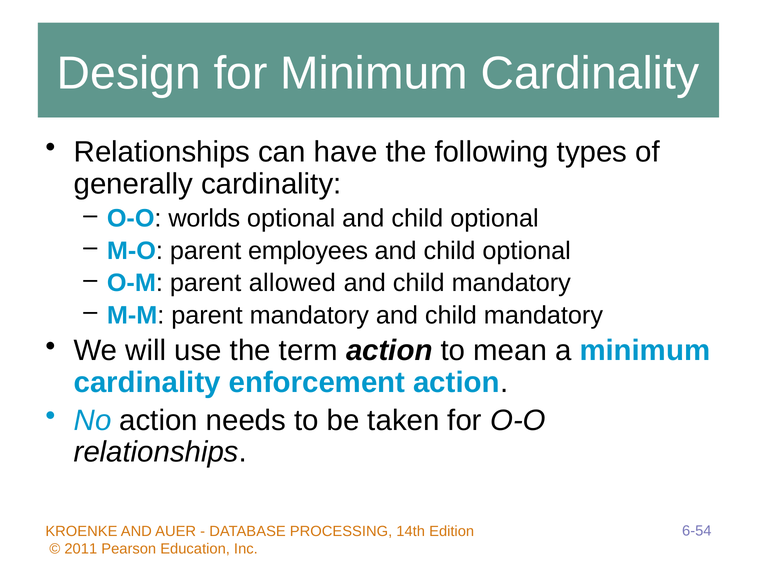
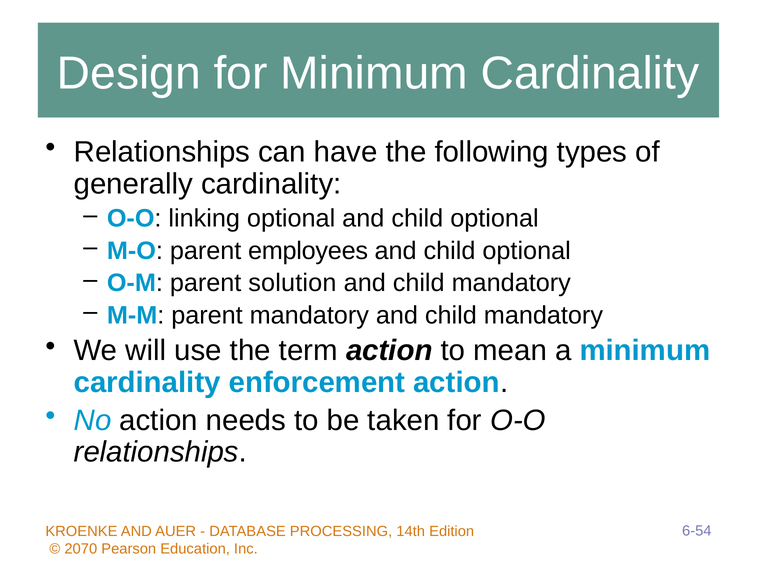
worlds: worlds -> linking
allowed: allowed -> solution
2011: 2011 -> 2070
